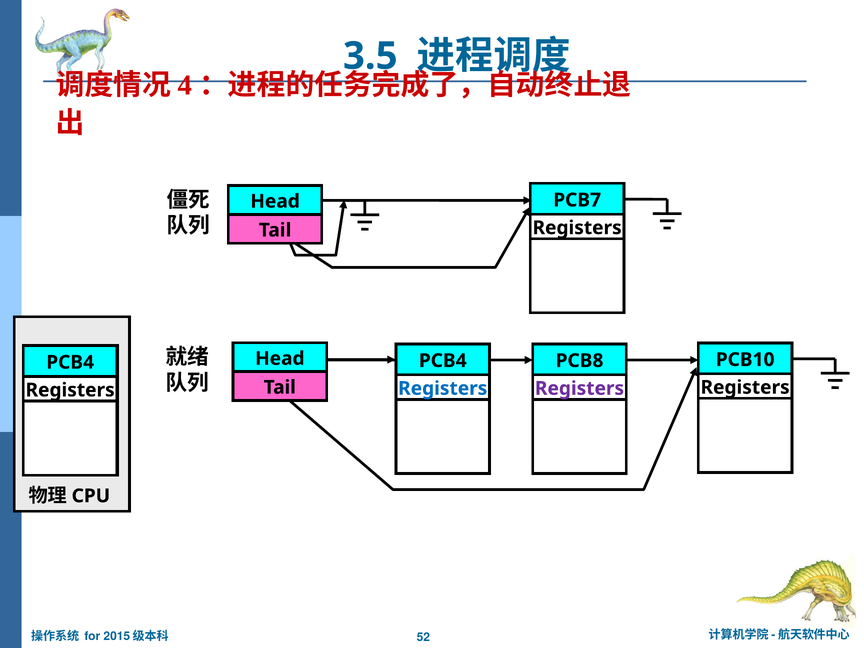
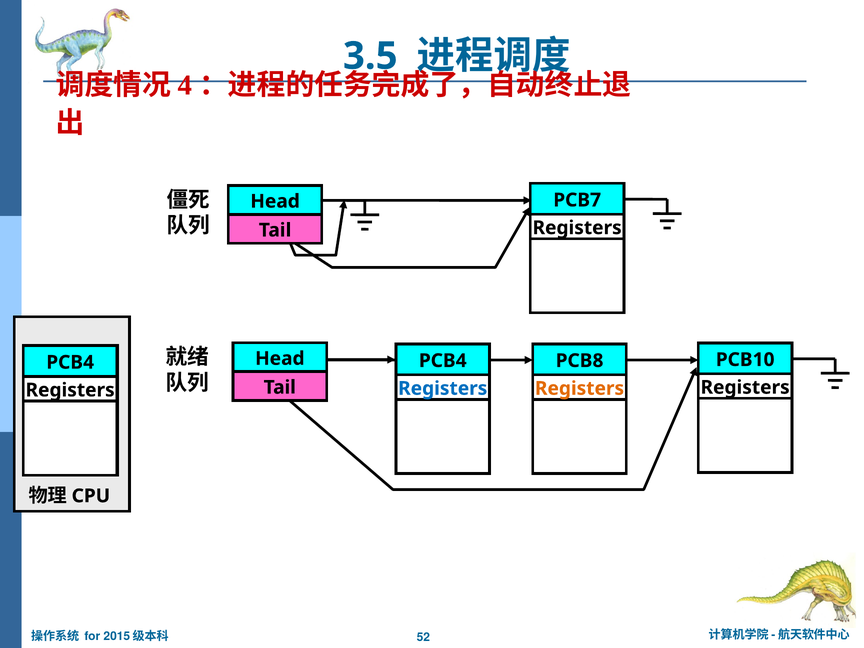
Registers at (580, 388) colour: purple -> orange
